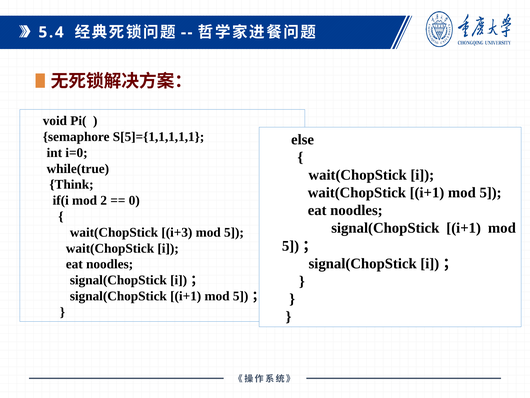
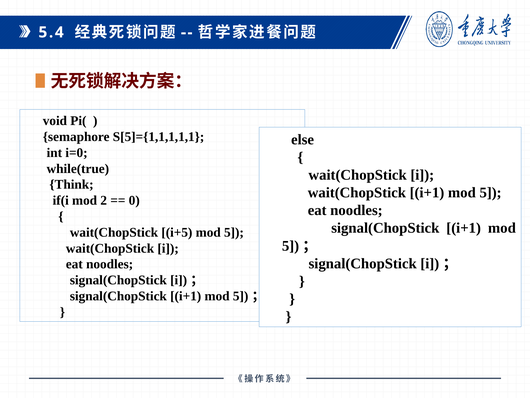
i+3: i+3 -> i+5
